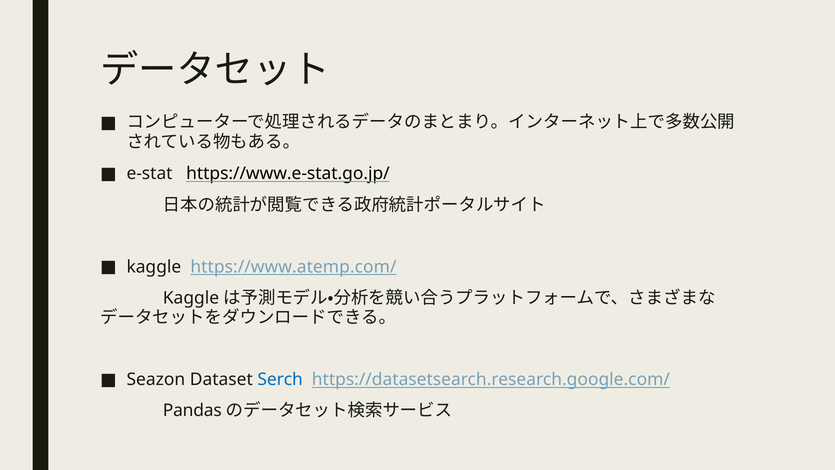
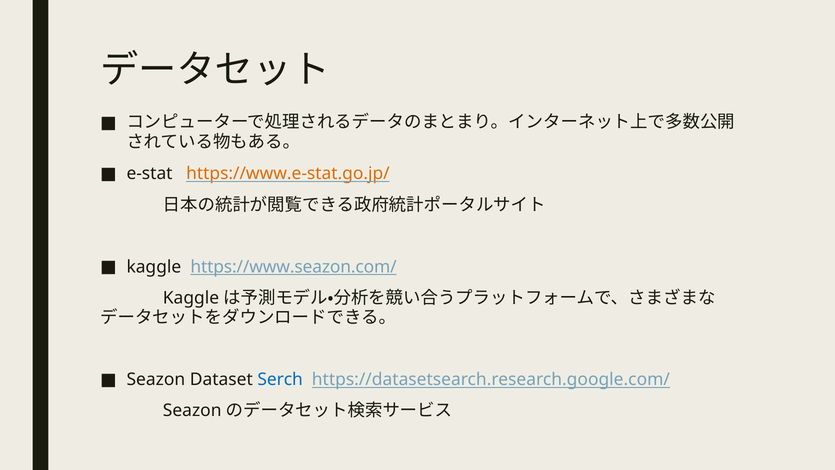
https://www.e-stat.go.jp/ colour: black -> orange
https://www.atemp.com/: https://www.atemp.com/ -> https://www.seazon.com/
Pandas at (192, 410): Pandas -> Seazon
